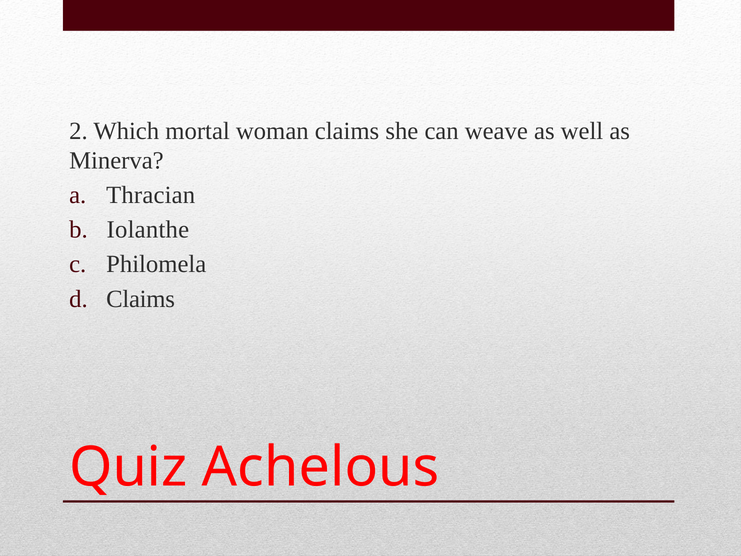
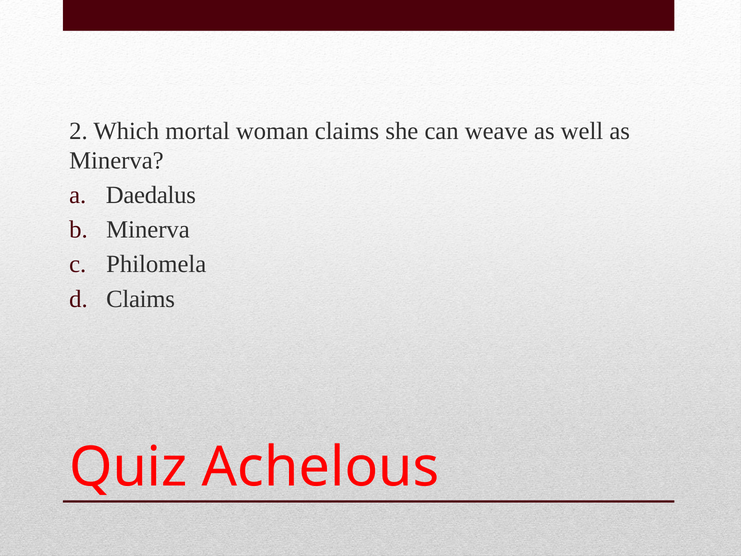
Thracian: Thracian -> Daedalus
Iolanthe at (148, 230): Iolanthe -> Minerva
